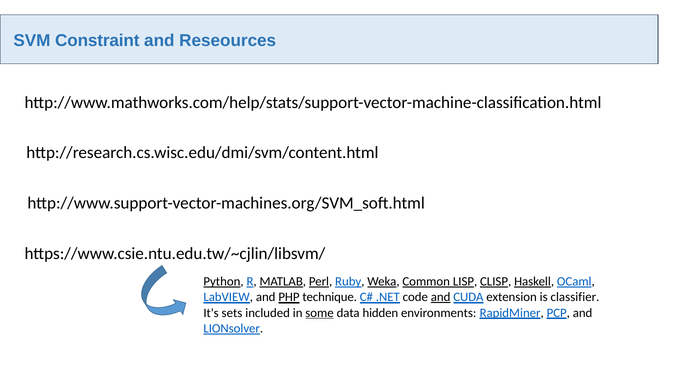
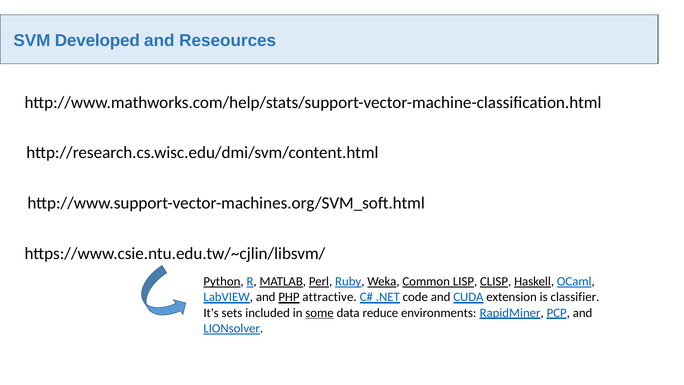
Constraint: Constraint -> Developed
technique: technique -> attractive
and at (441, 297) underline: present -> none
hidden: hidden -> reduce
